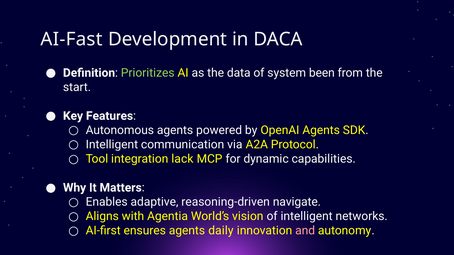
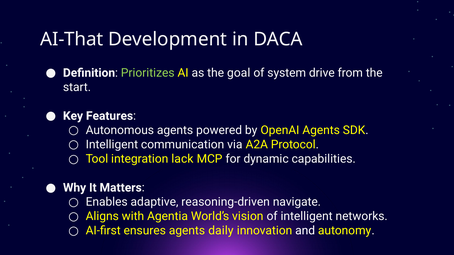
AI-Fast: AI-Fast -> AI-That
data: data -> goal
been: been -> drive
and colour: pink -> white
